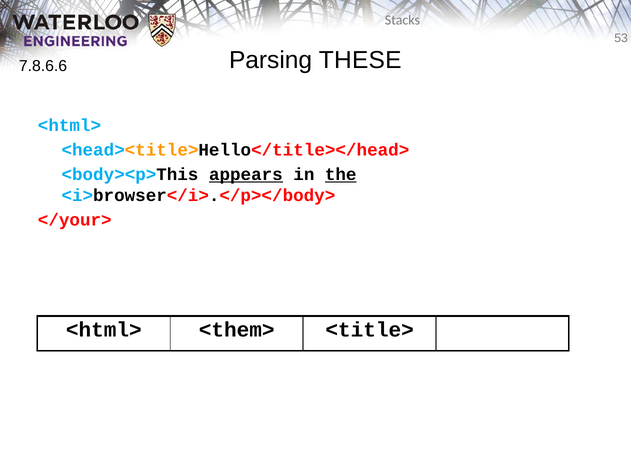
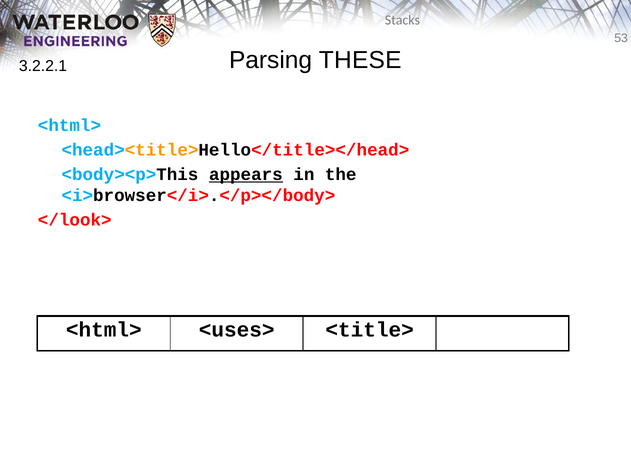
7.8.6.6: 7.8.6.6 -> 3.2.2.1
the underline: present -> none
</your>: </your> -> </look>
<them>: <them> -> <uses>
